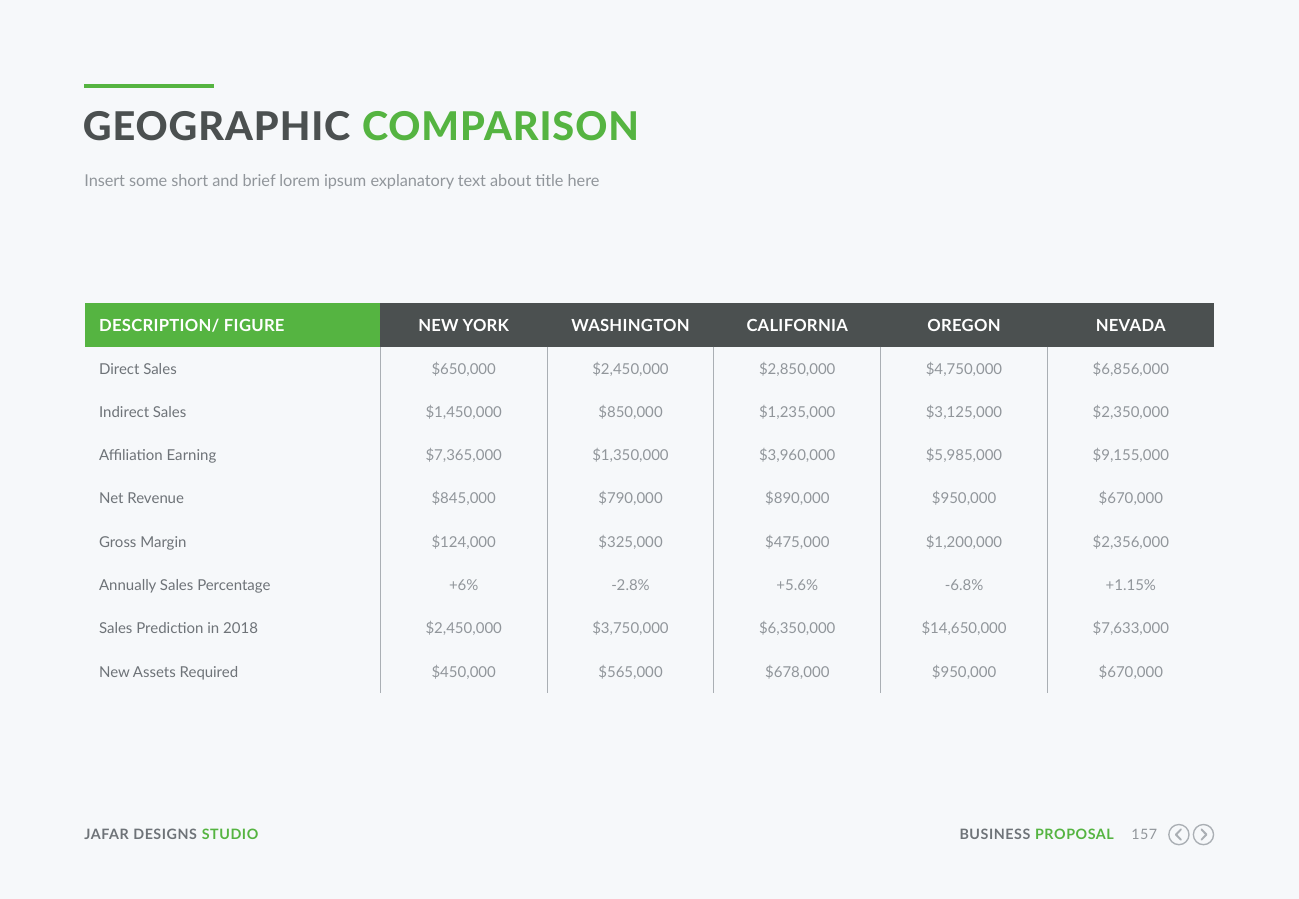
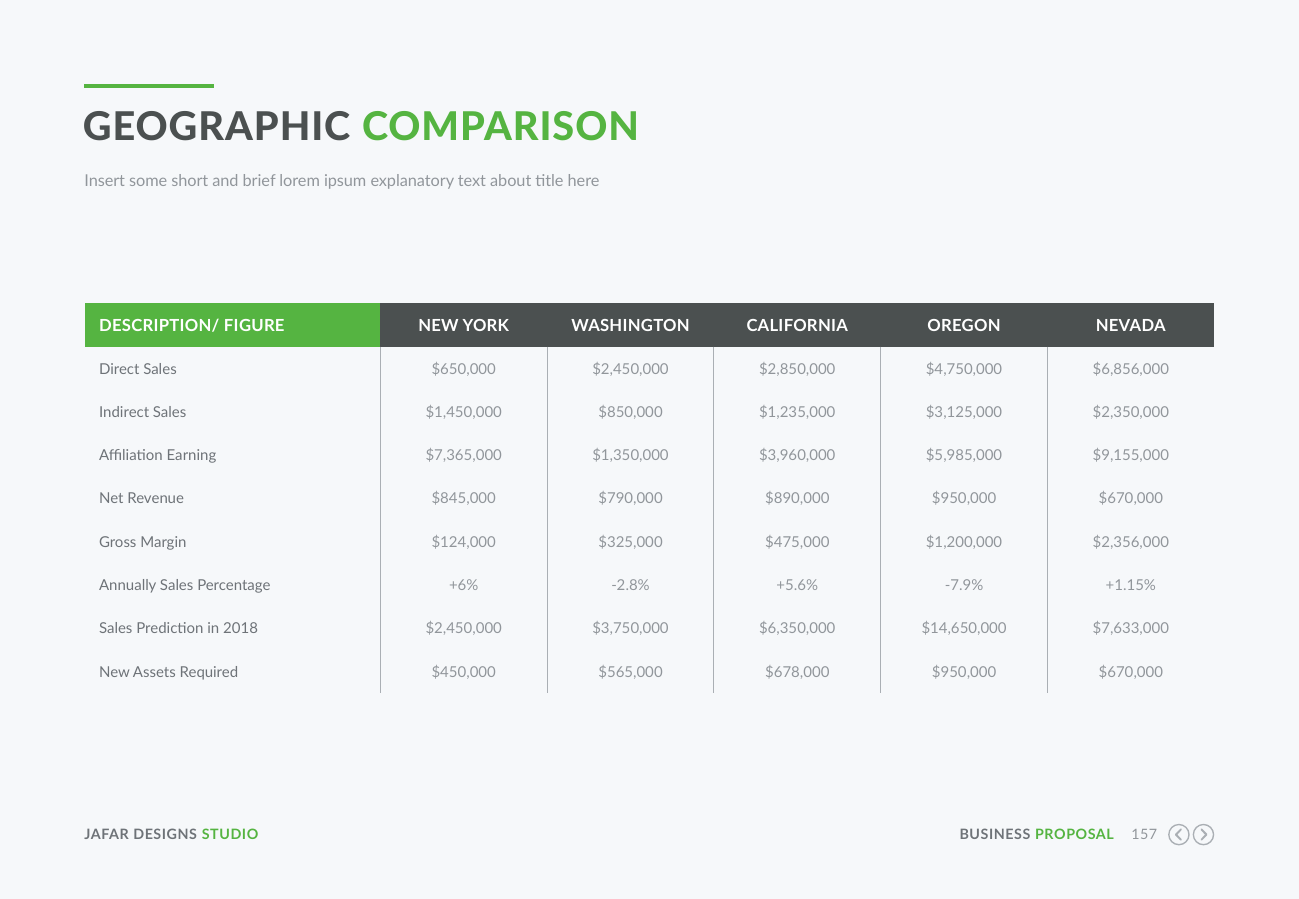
-6.8%: -6.8% -> -7.9%
